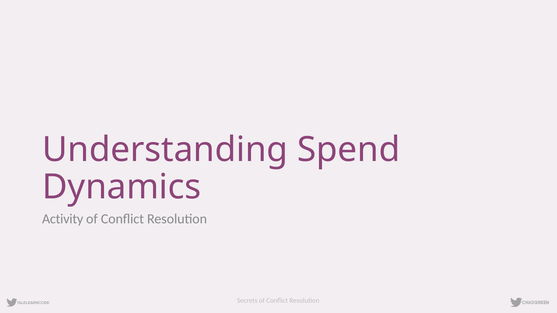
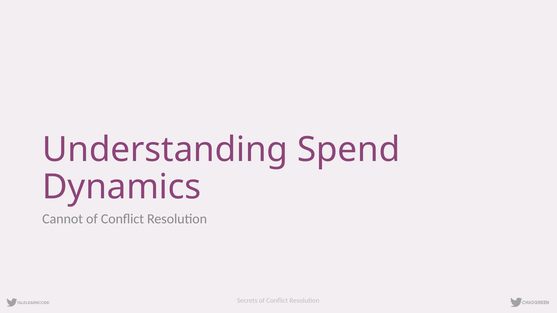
Activity: Activity -> Cannot
